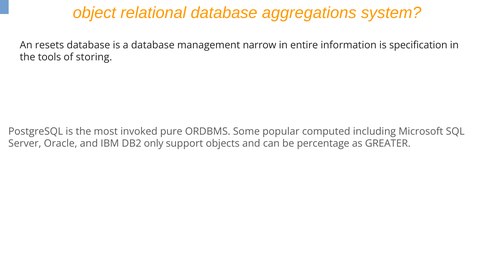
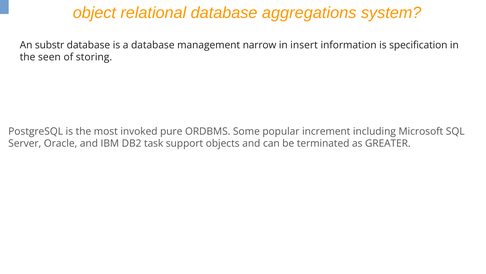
resets: resets -> substr
entire: entire -> insert
tools: tools -> seen
computed: computed -> increment
only: only -> task
percentage: percentage -> terminated
